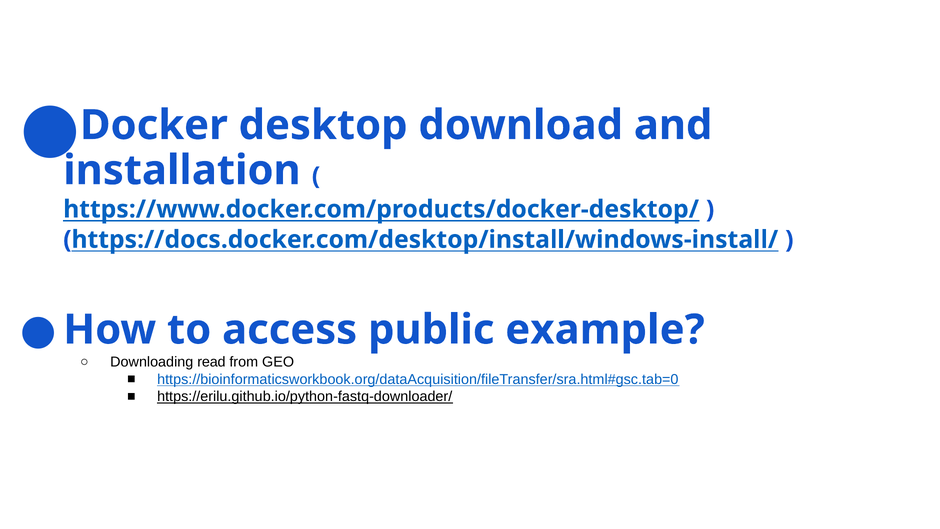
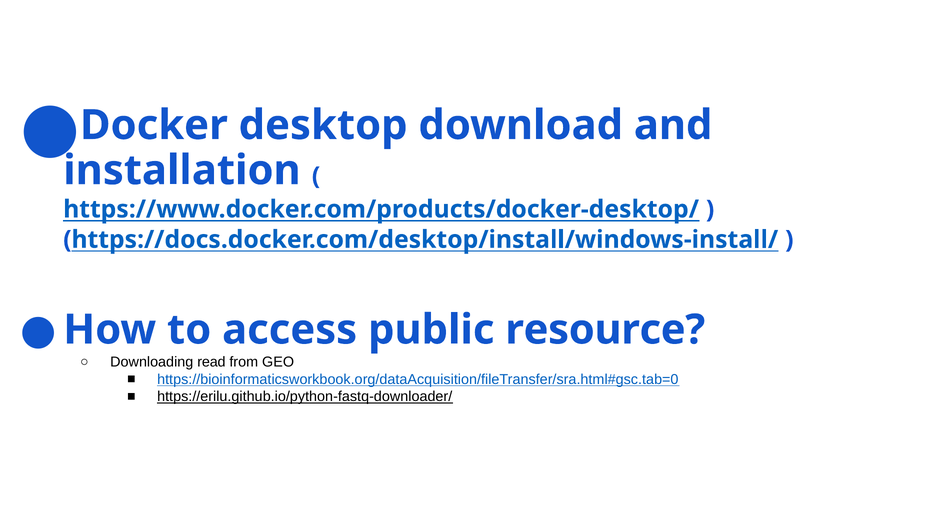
example: example -> resource
